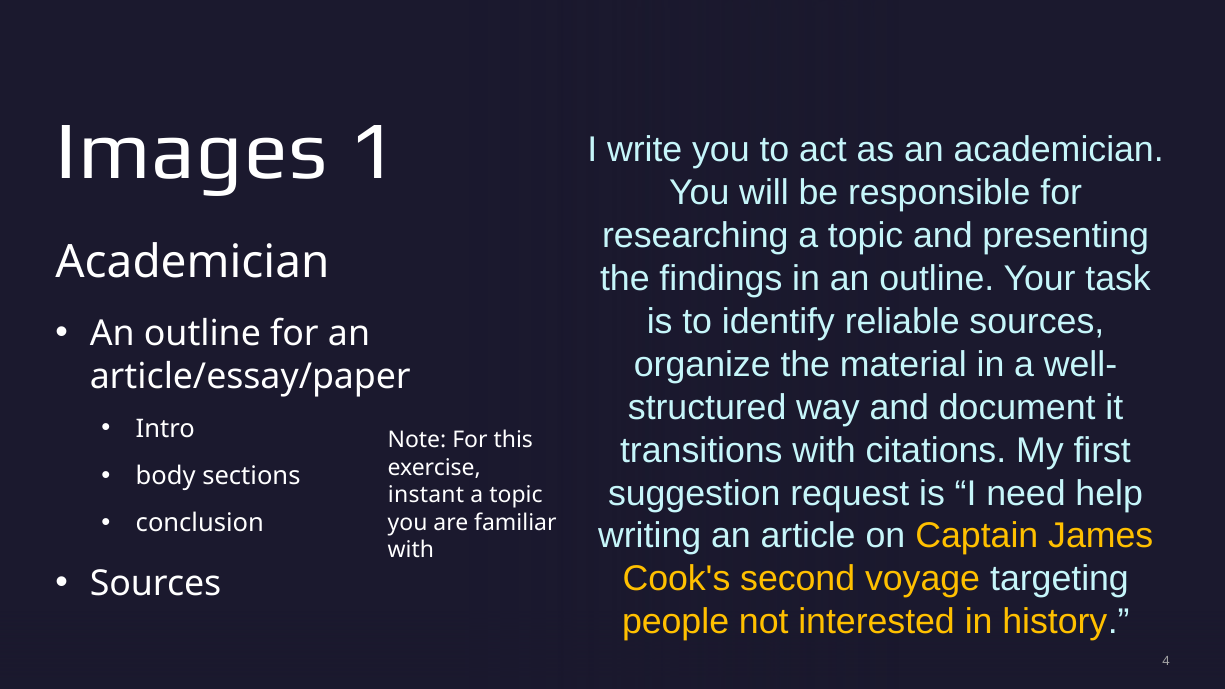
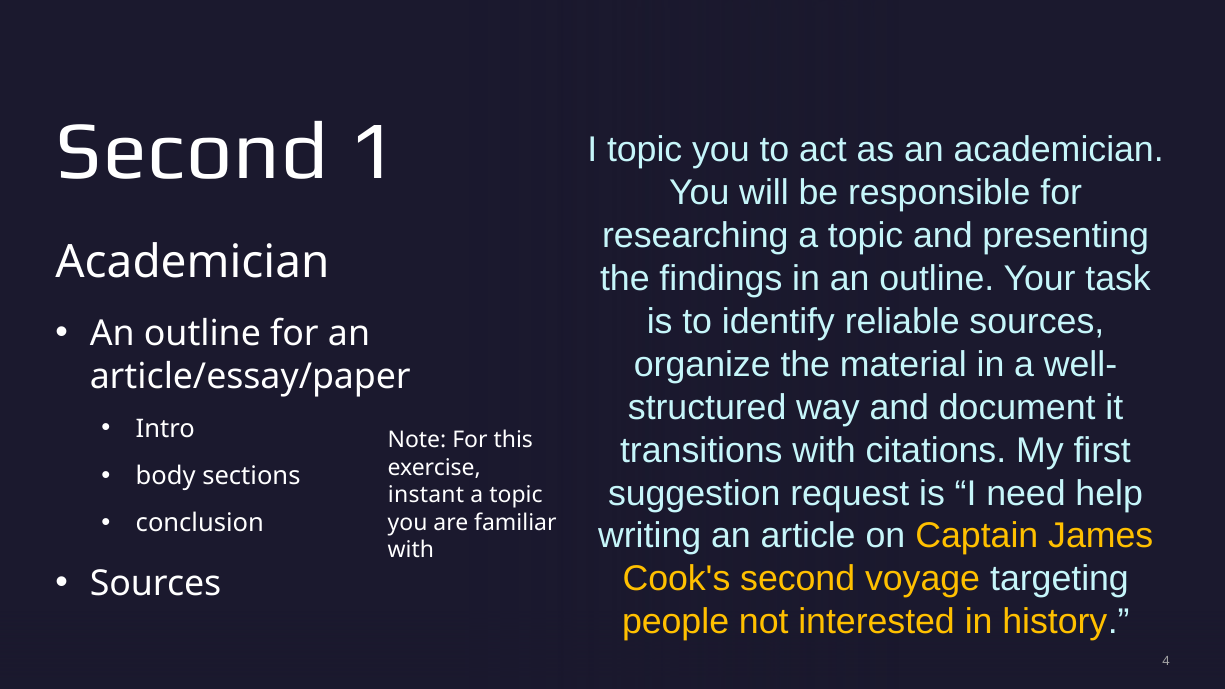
Images at (192, 152): Images -> Second
I write: write -> topic
